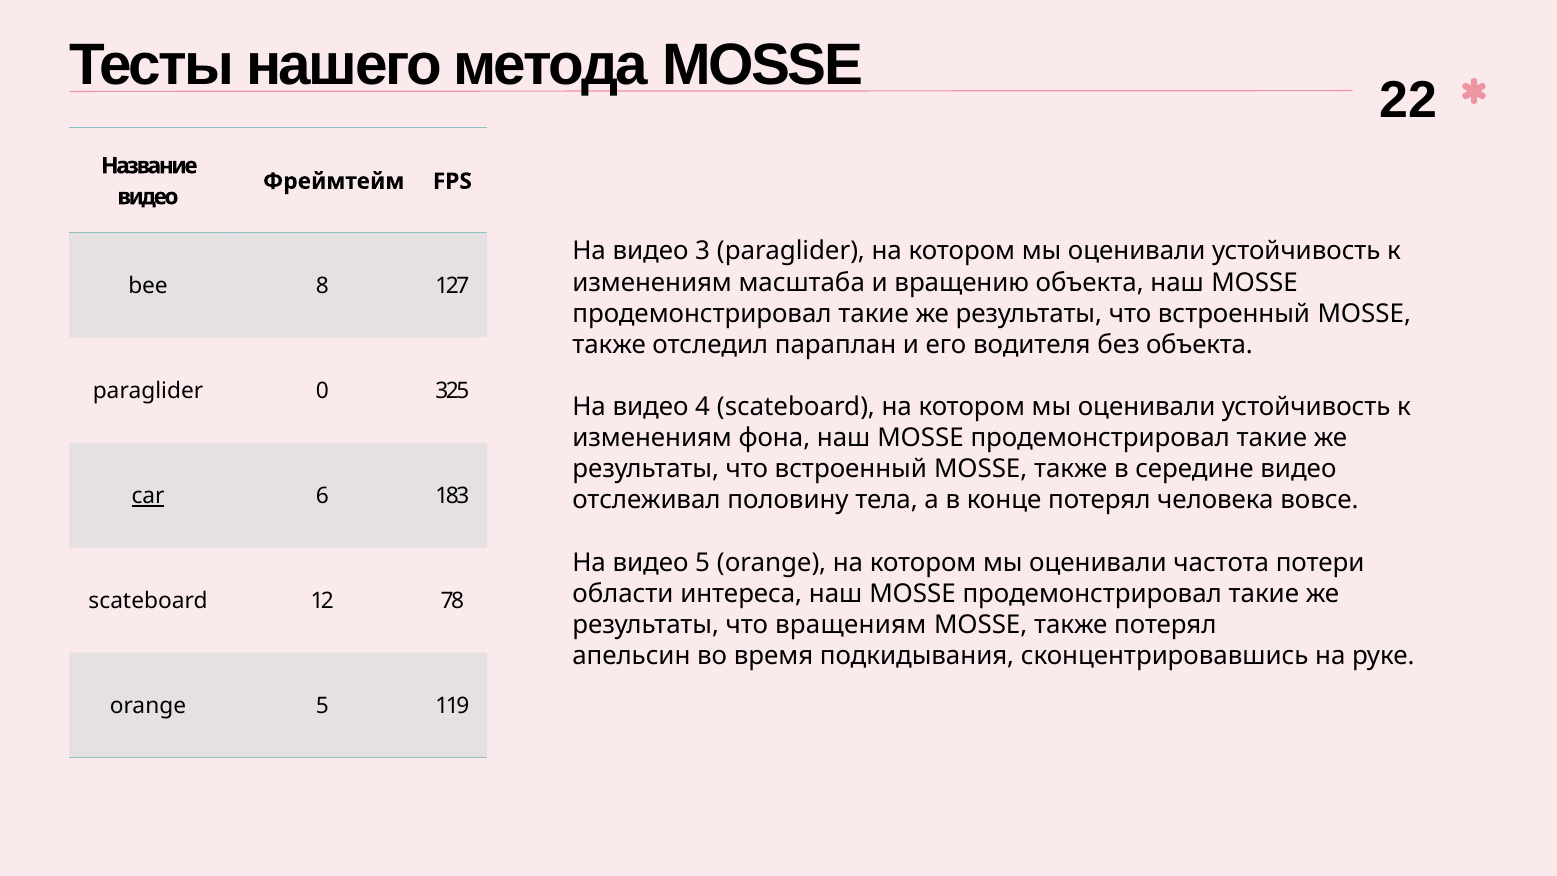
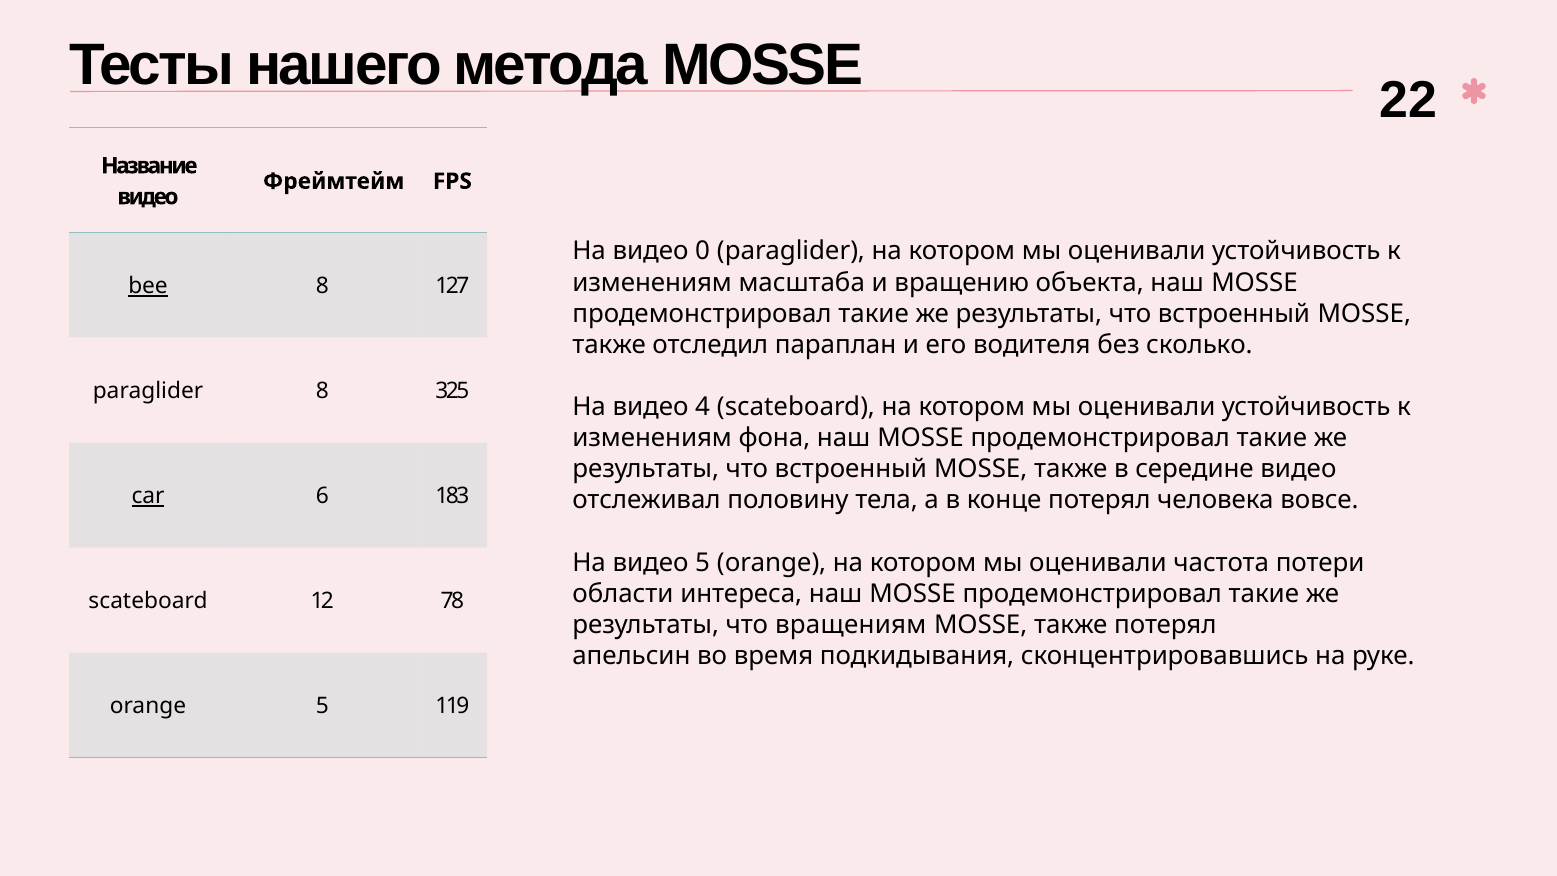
3: 3 -> 0
bee underline: none -> present
без объекта: объекта -> сколько
paraglider 0: 0 -> 8
